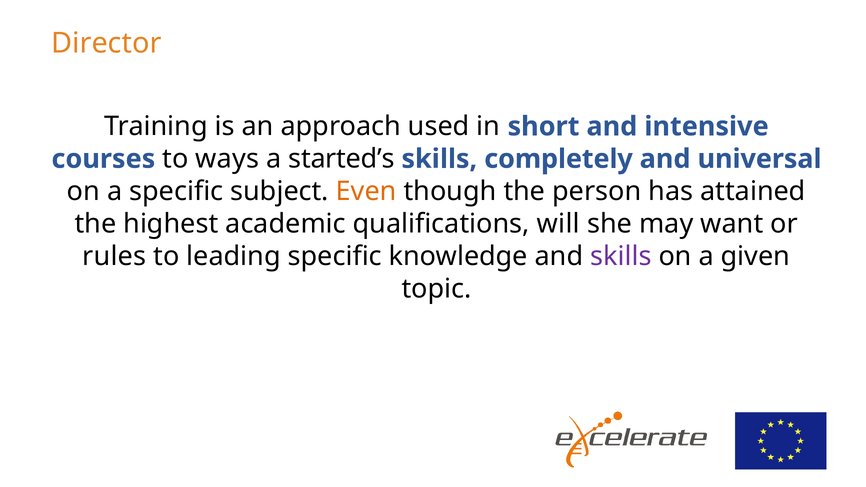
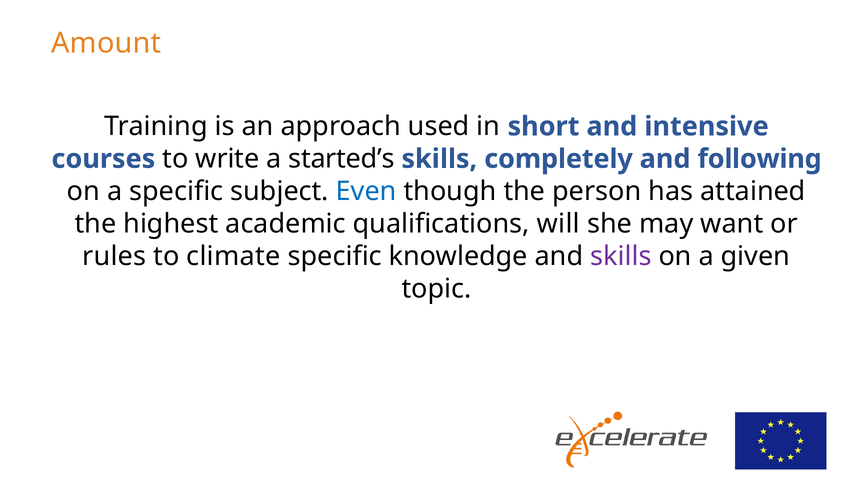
Director: Director -> Amount
ways: ways -> write
universal: universal -> following
Even colour: orange -> blue
leading: leading -> climate
